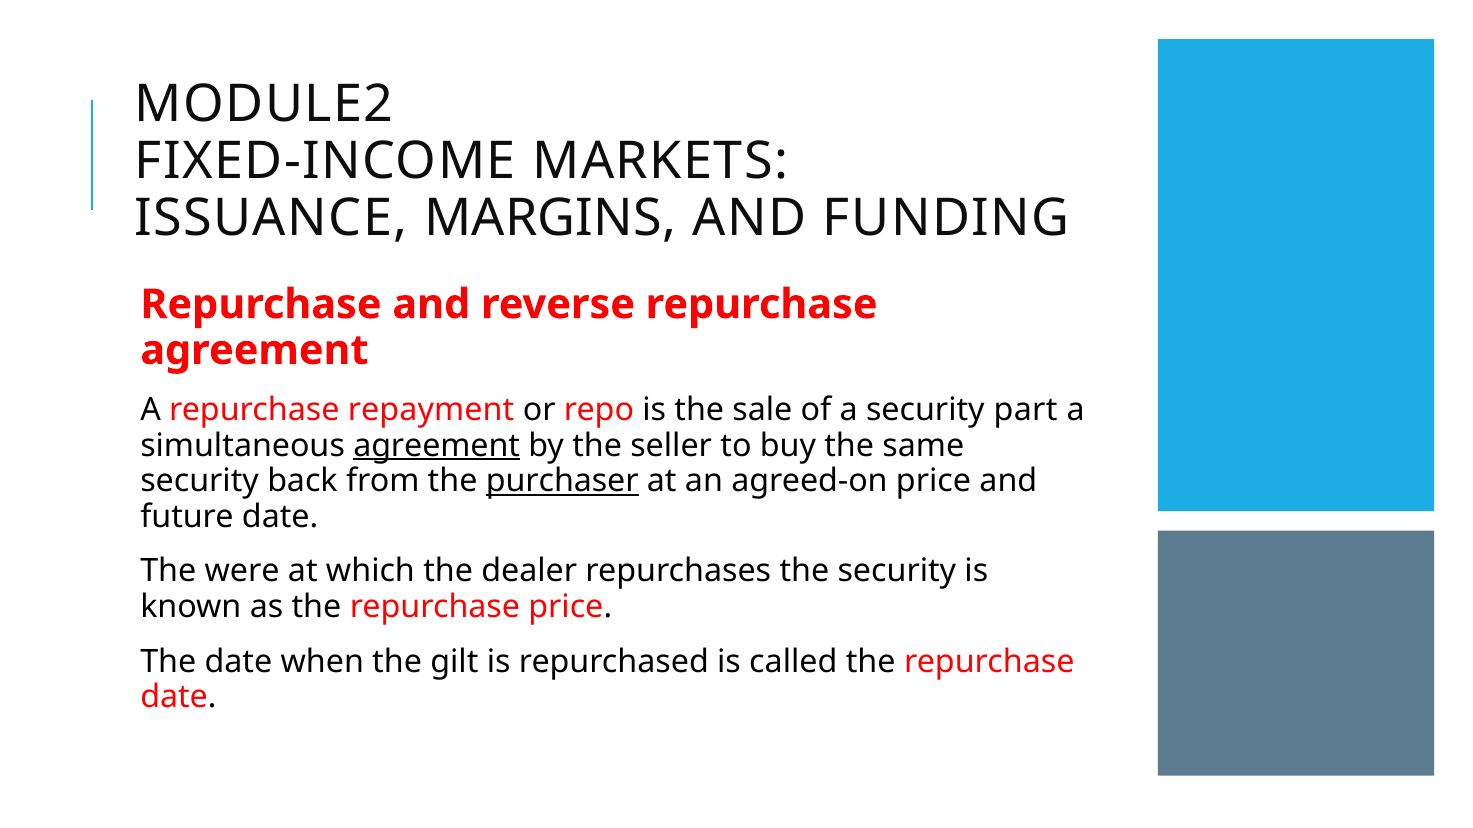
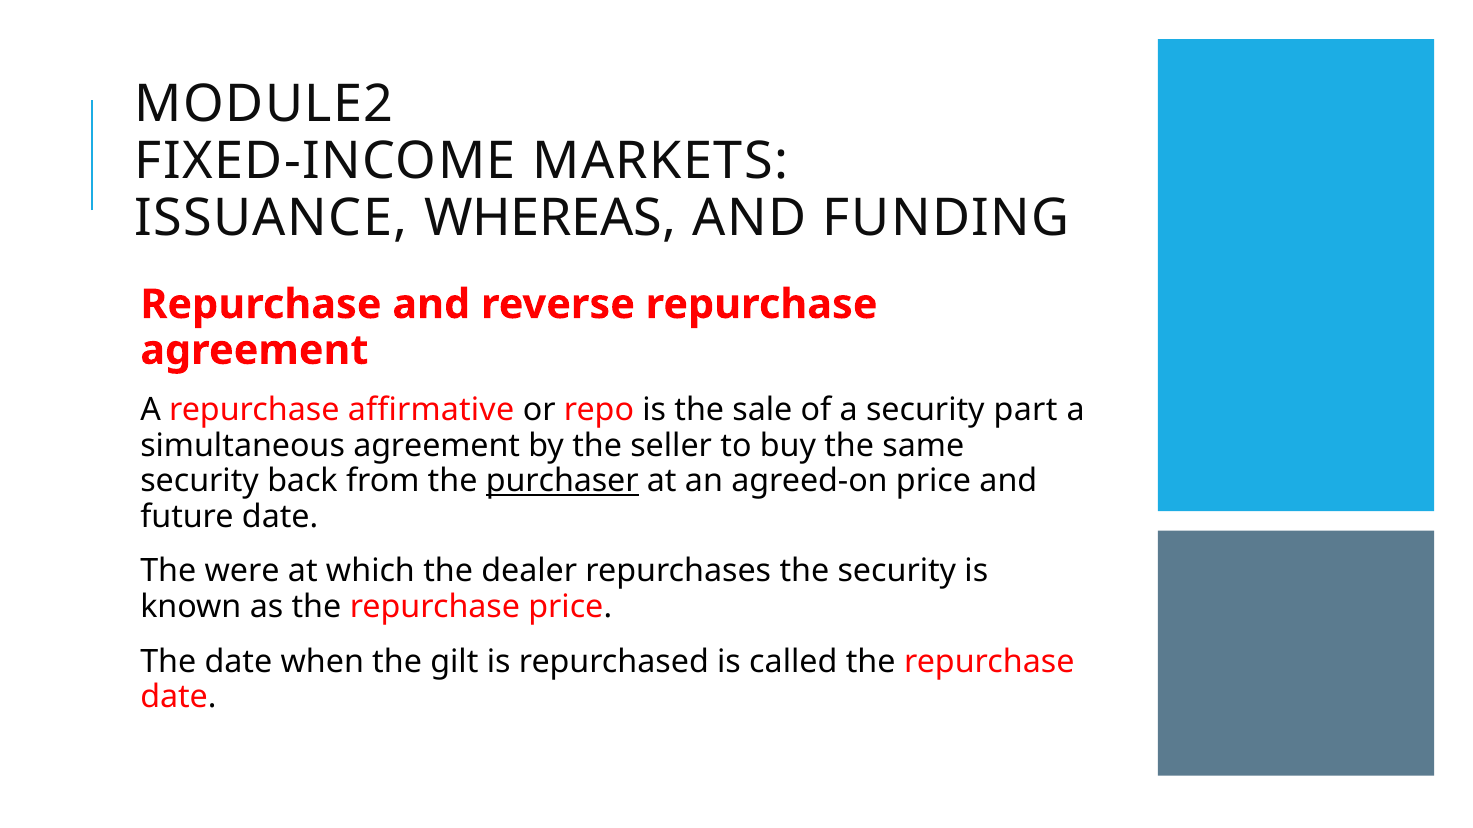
MARGINS: MARGINS -> WHEREAS
repayment: repayment -> affirmative
agreement at (437, 446) underline: present -> none
